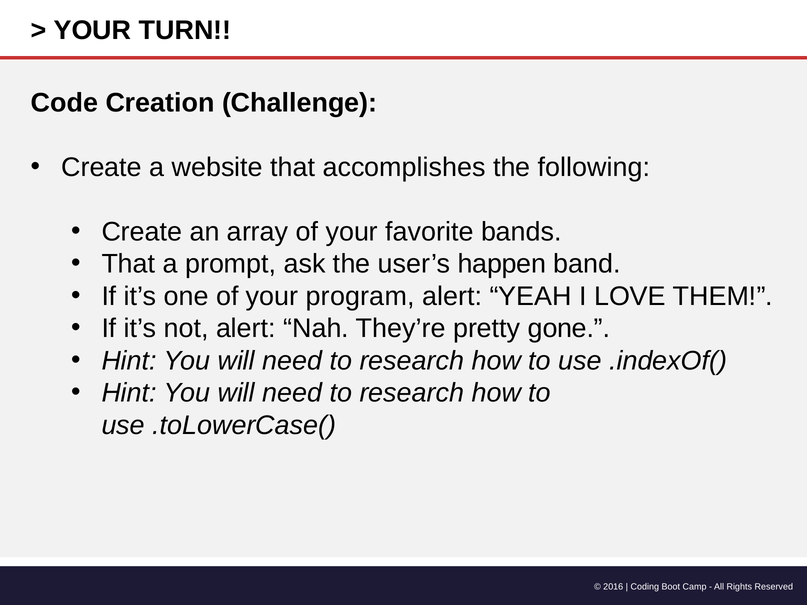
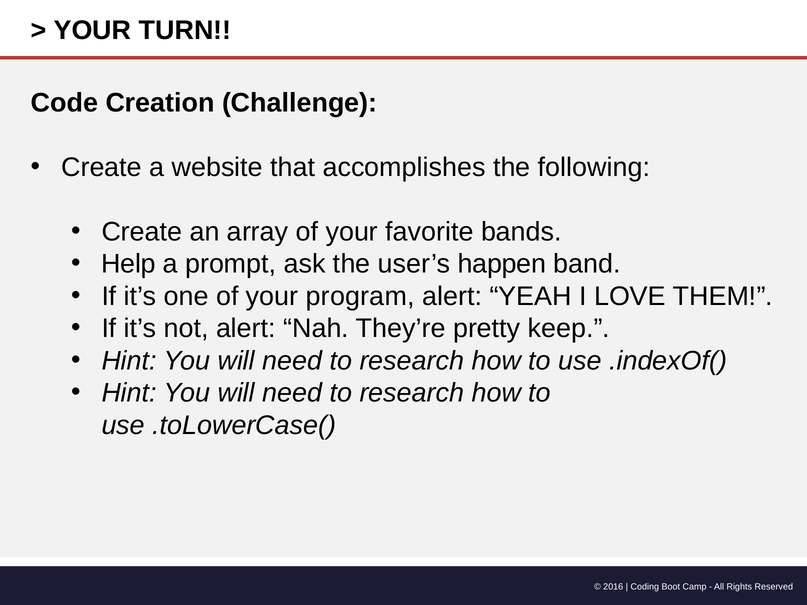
That at (128, 264): That -> Help
gone: gone -> keep
